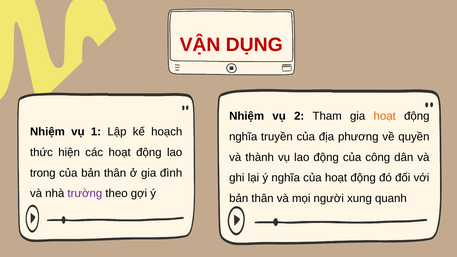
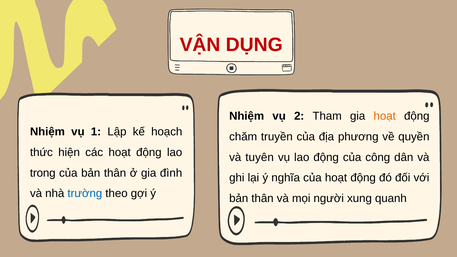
nghĩa at (243, 137): nghĩa -> chăm
thành: thành -> tuyên
trường colour: purple -> blue
